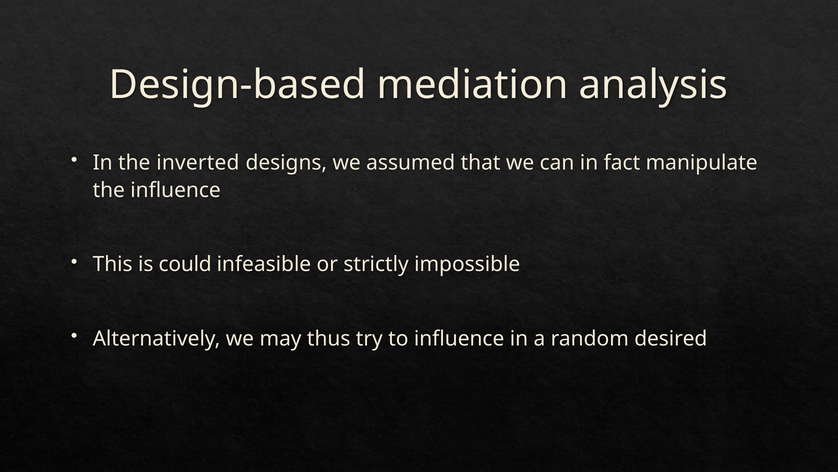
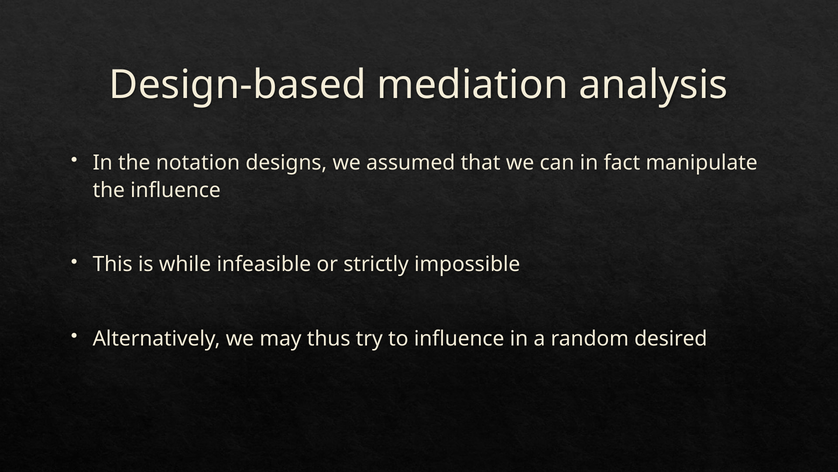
inverted: inverted -> notation
could: could -> while
